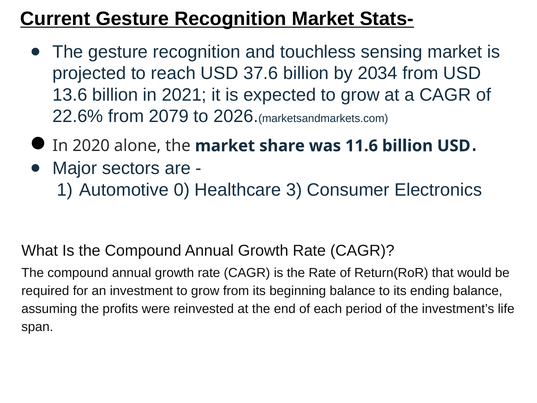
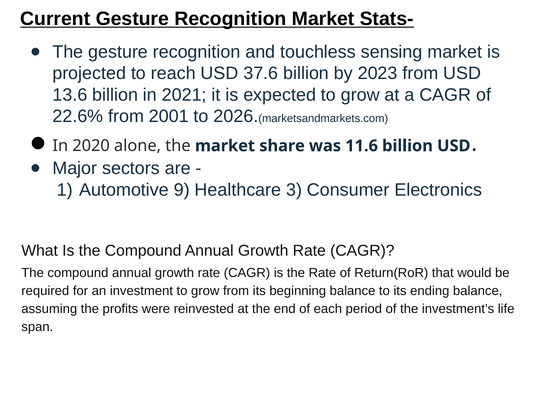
2034: 2034 -> 2023
2079: 2079 -> 2001
0: 0 -> 9
